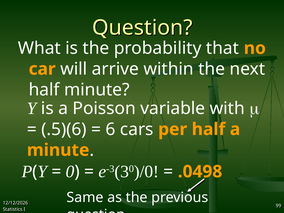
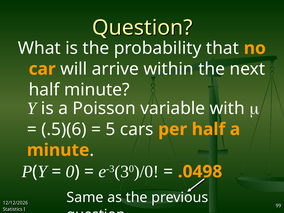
6: 6 -> 5
